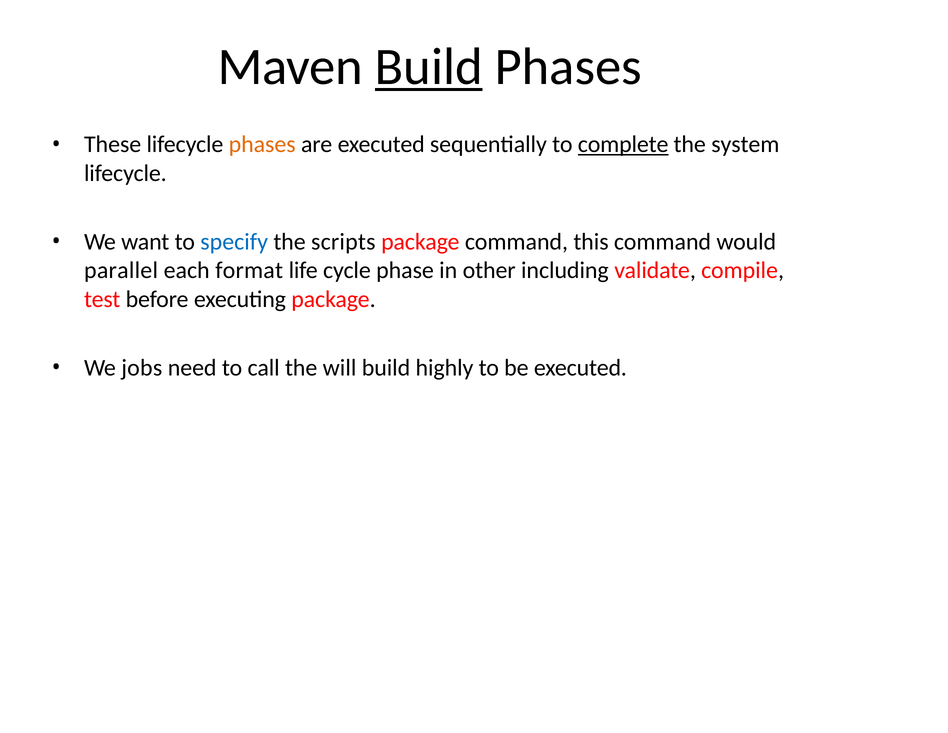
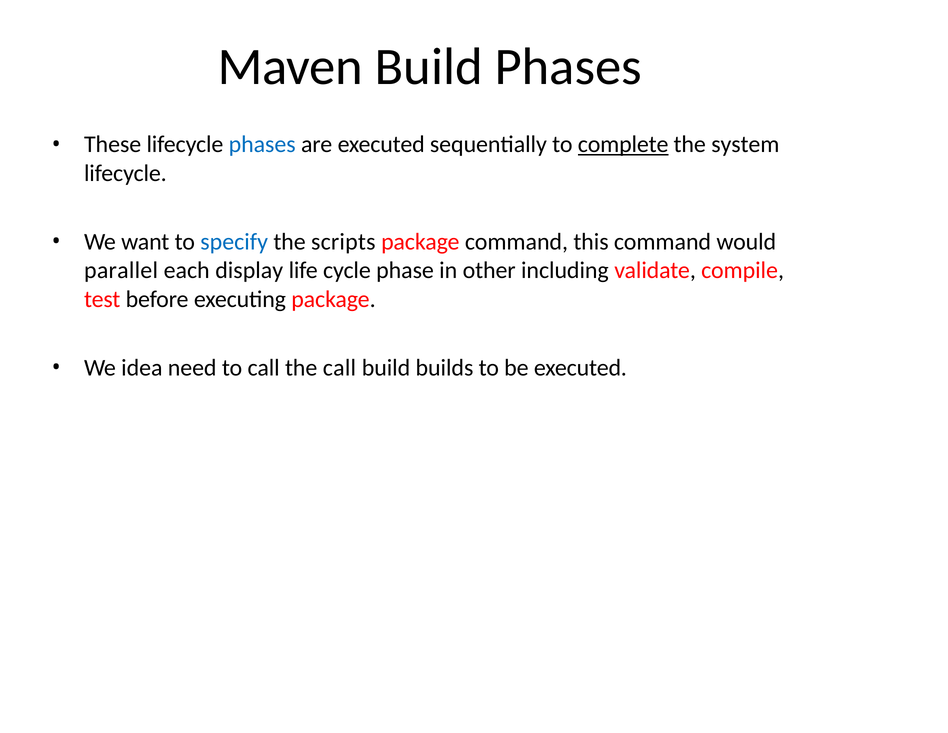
Build at (429, 67) underline: present -> none
phases at (262, 144) colour: orange -> blue
format: format -> display
jobs: jobs -> idea
the will: will -> call
highly: highly -> builds
